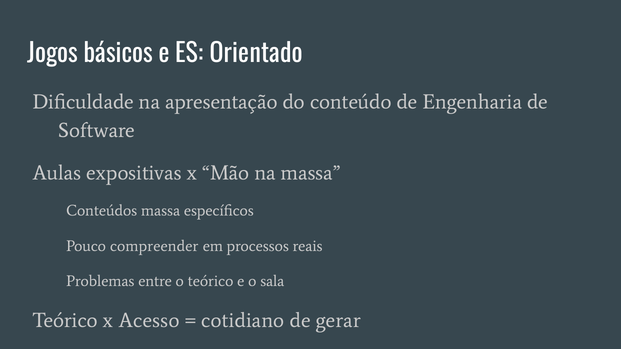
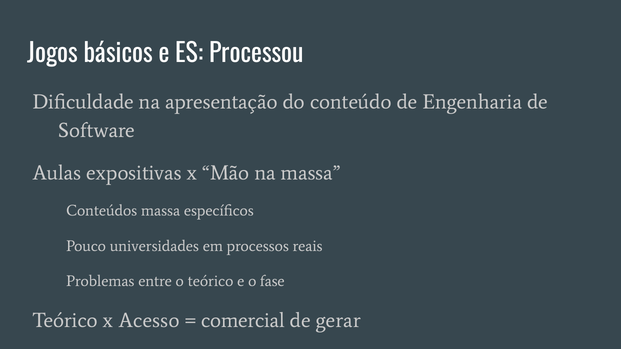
Orientado: Orientado -> Processou
compreender: compreender -> universidades
sala: sala -> fase
cotidiano: cotidiano -> comercial
